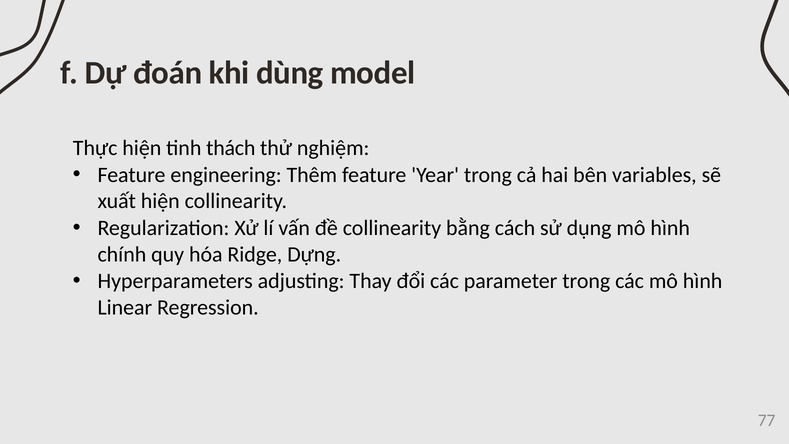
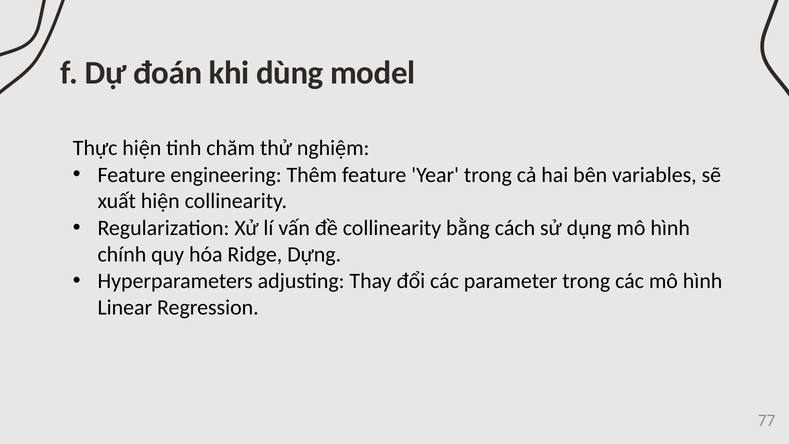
thách: thách -> chăm
